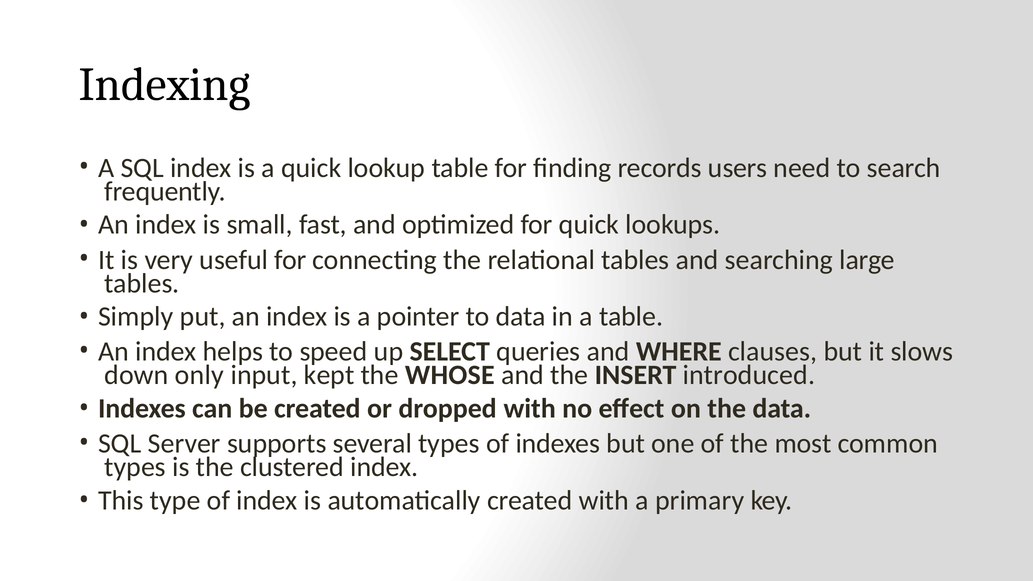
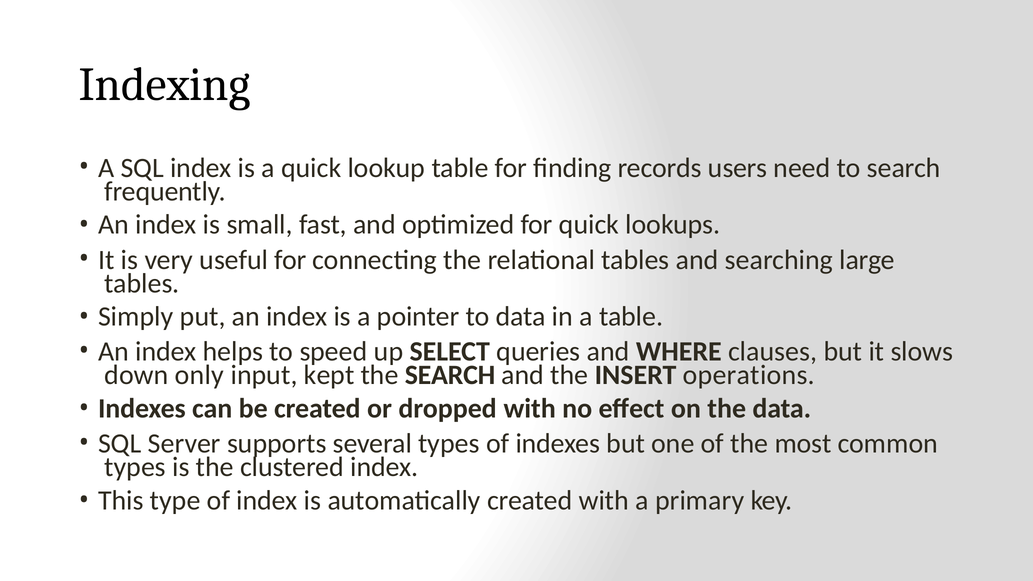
the WHOSE: WHOSE -> SEARCH
introduced: introduced -> operations
